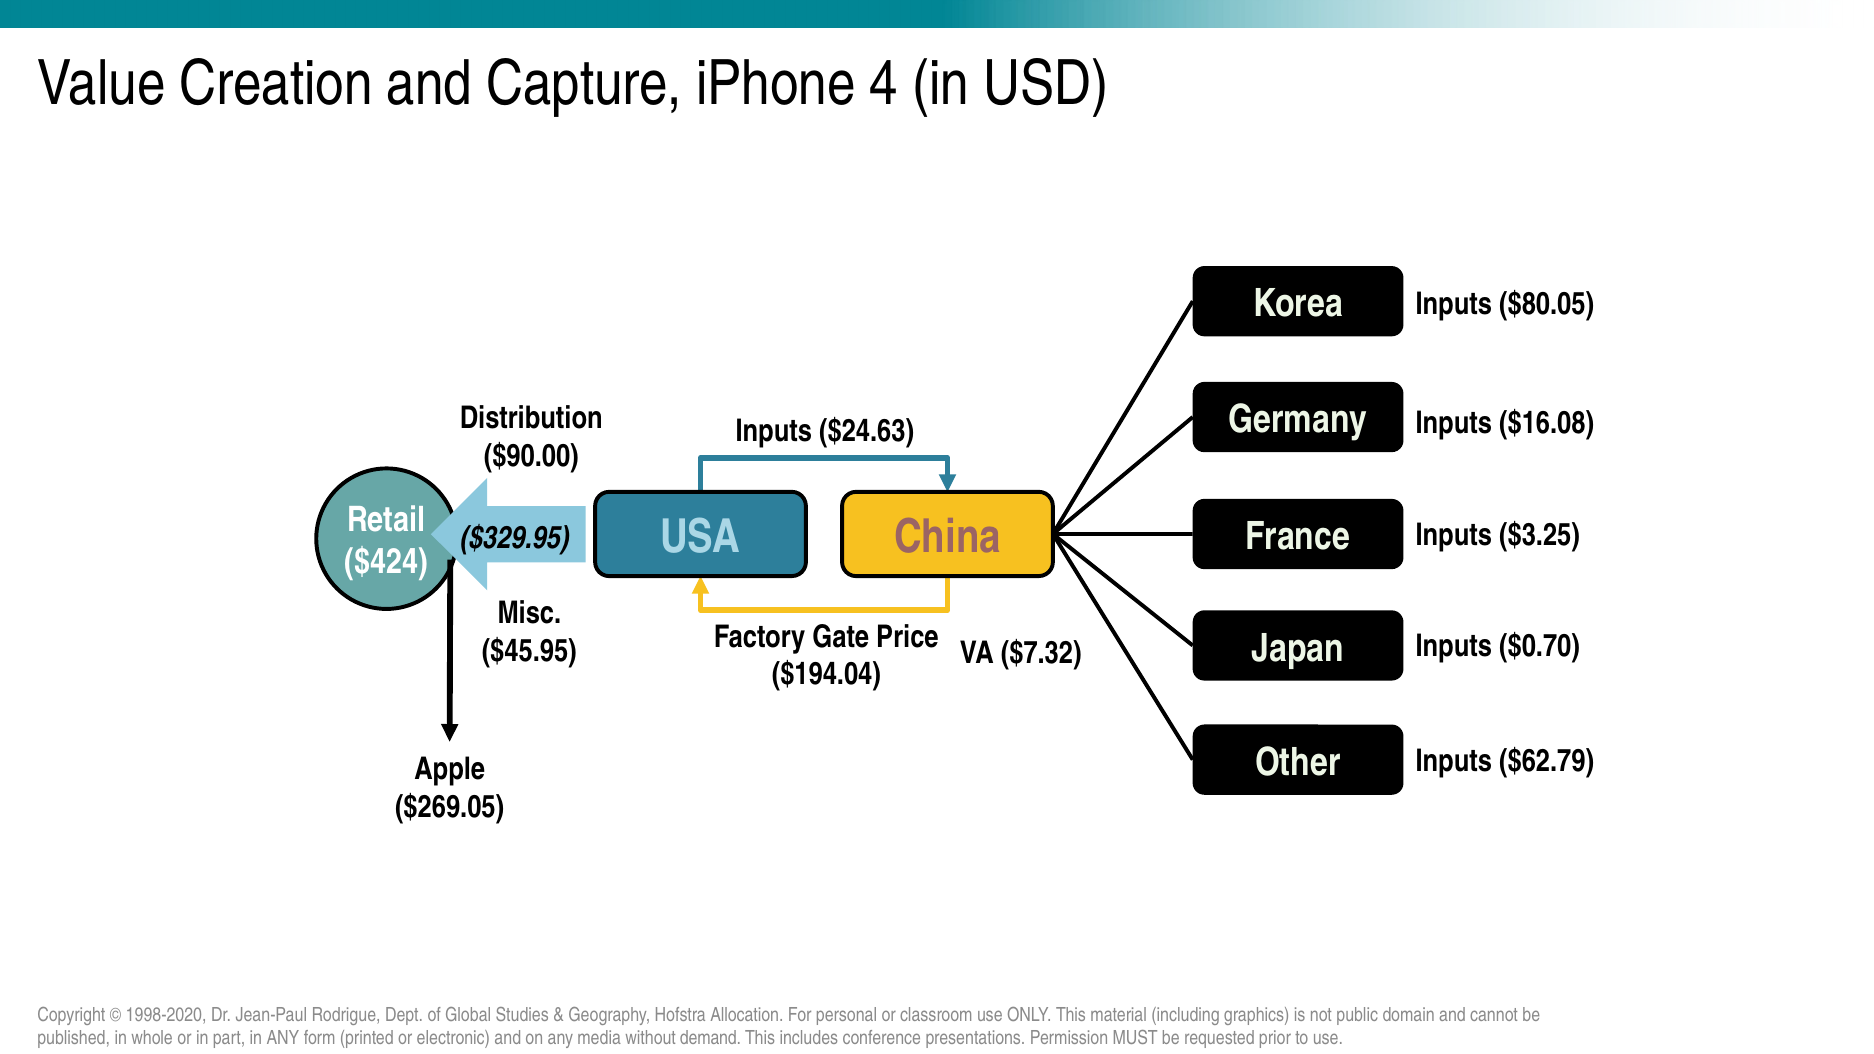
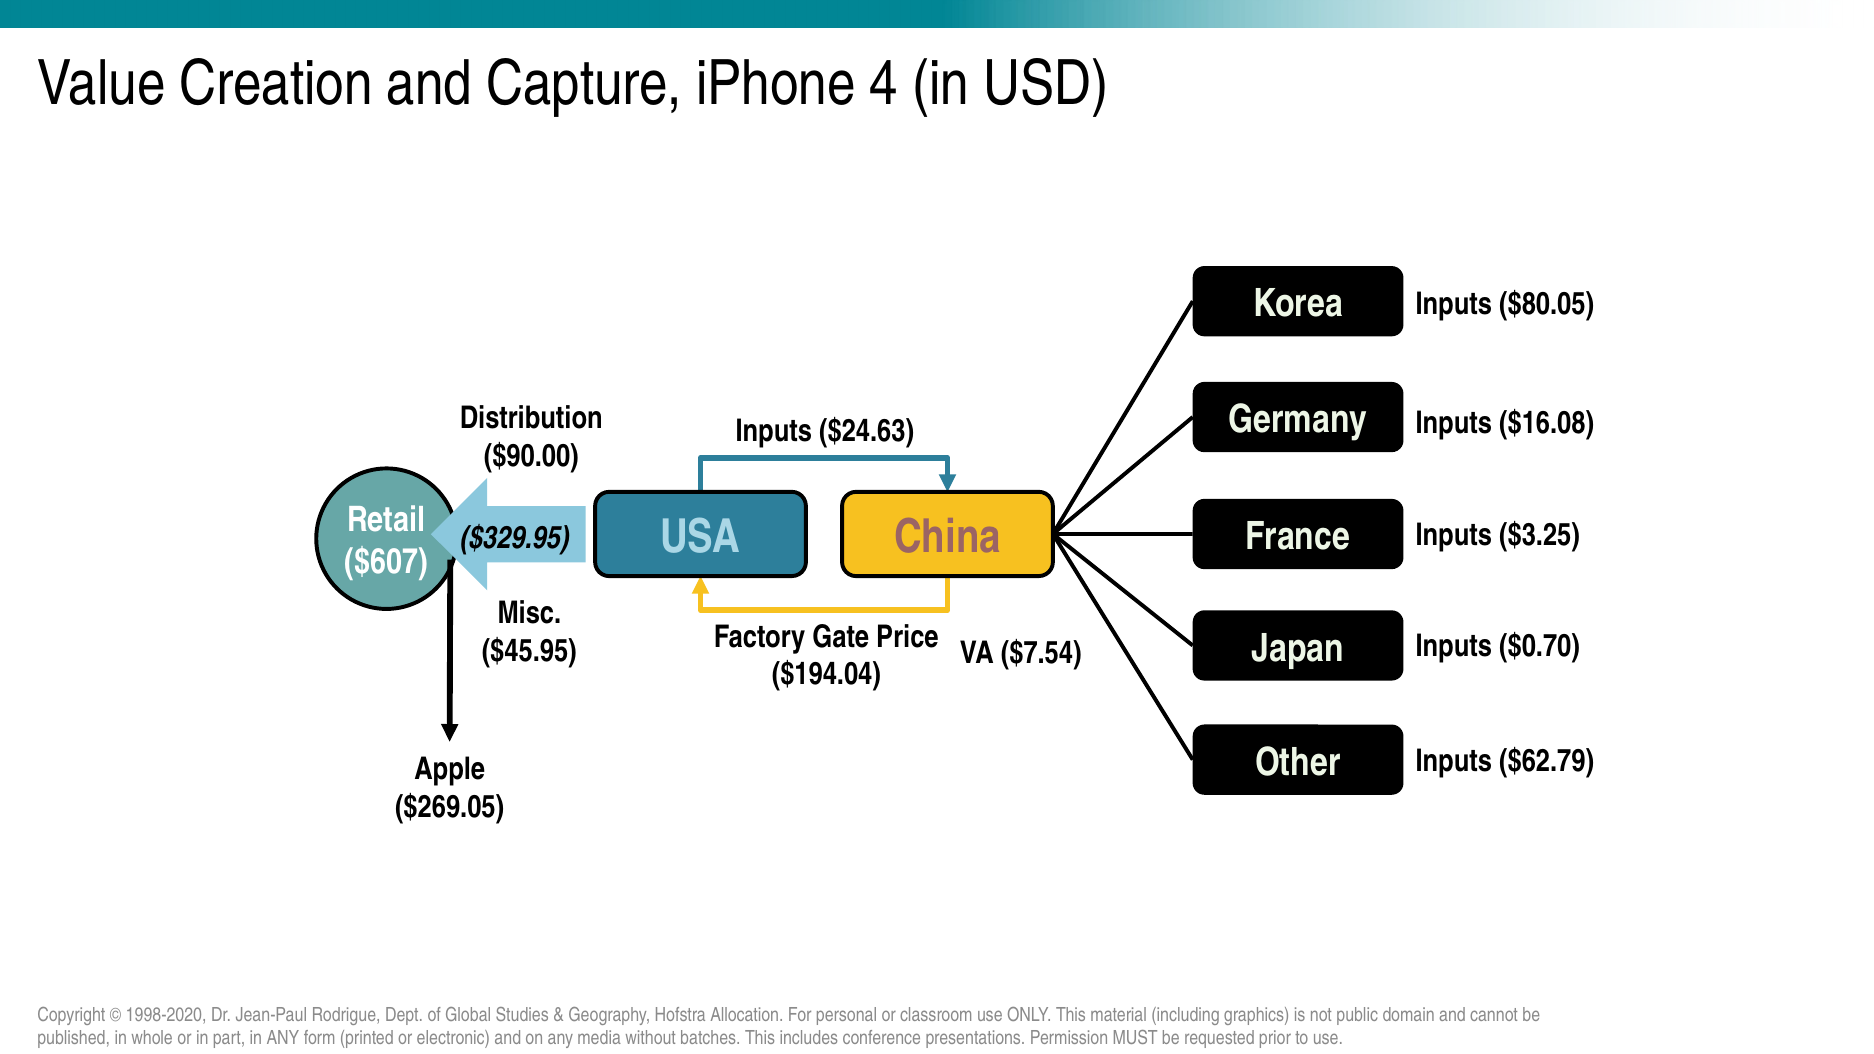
$424: $424 -> $607
$7.32: $7.32 -> $7.54
demand: demand -> batches
